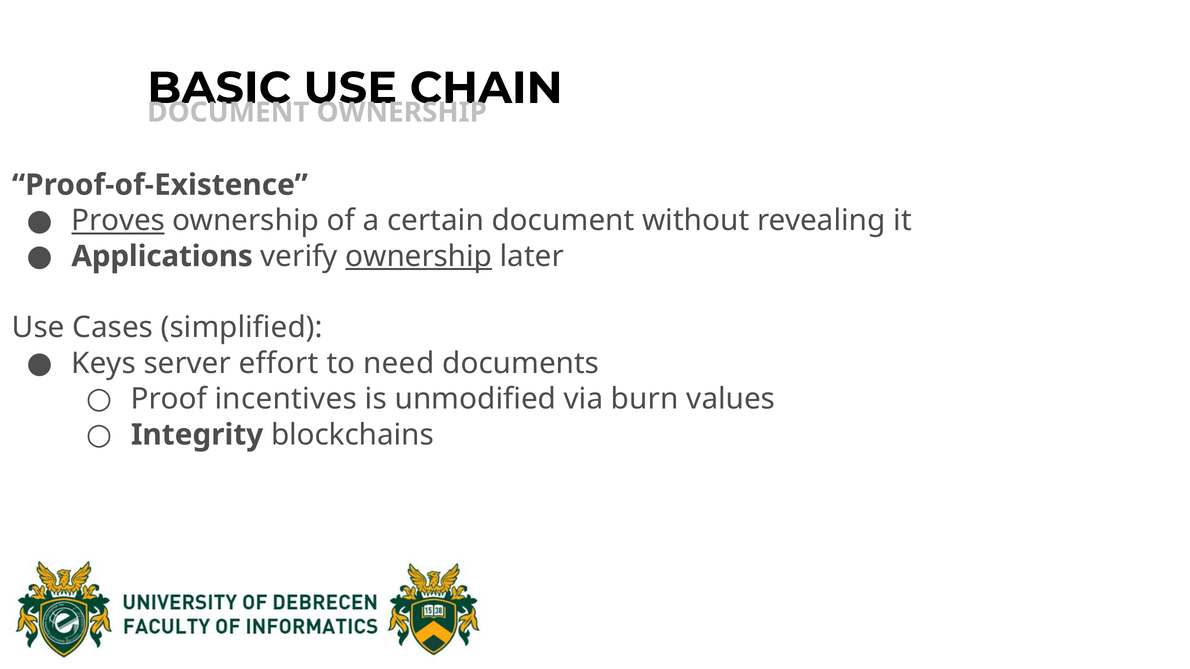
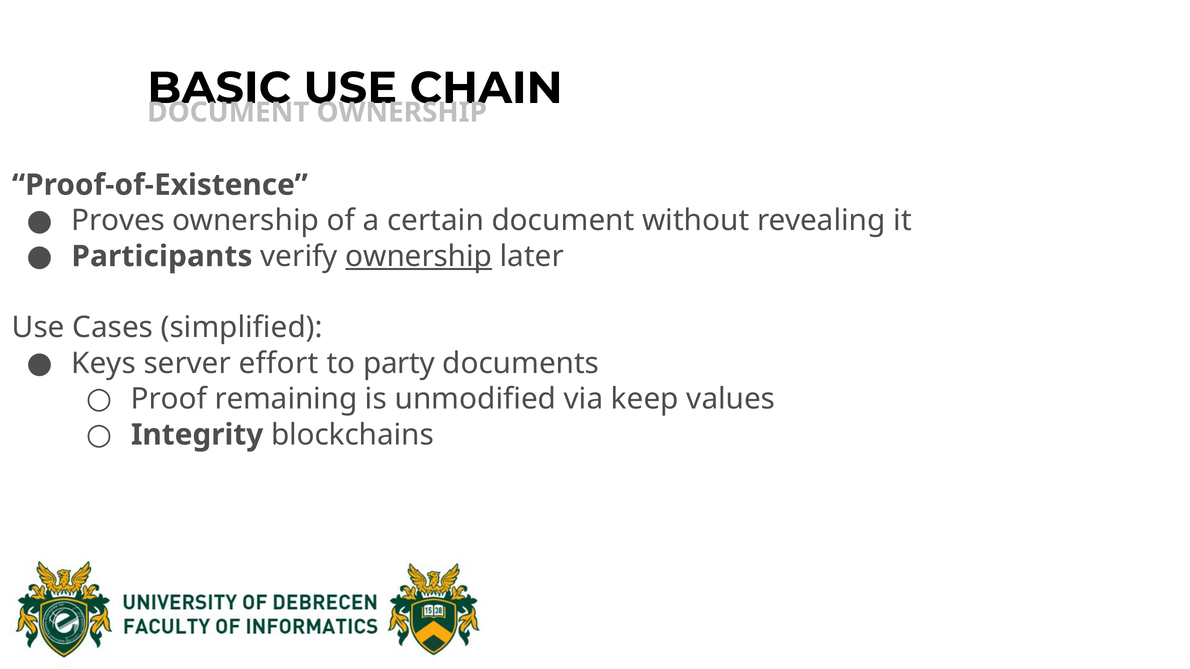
Proves underline: present -> none
Applications: Applications -> Participants
need: need -> party
incentives: incentives -> remaining
burn: burn -> keep
